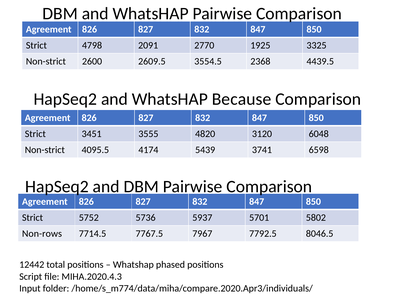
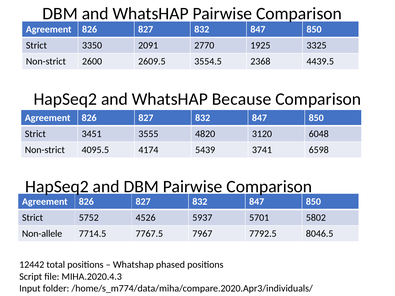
4798: 4798 -> 3350
5736: 5736 -> 4526
Non-rows: Non-rows -> Non-allele
